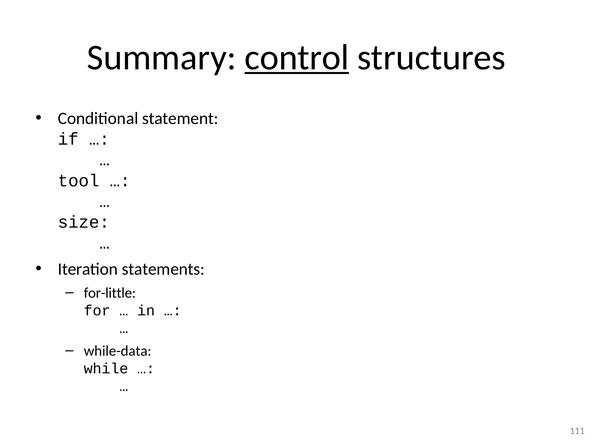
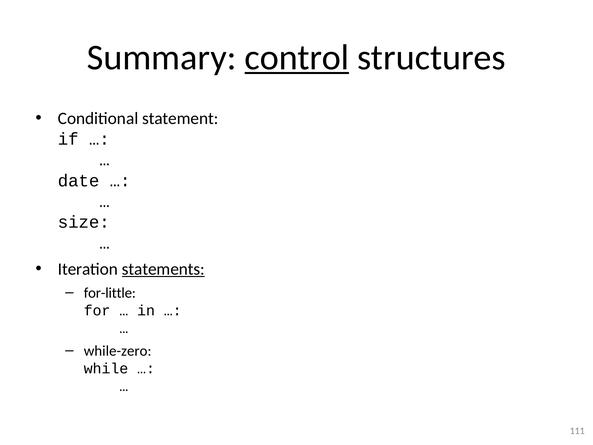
tool: tool -> date
statements underline: none -> present
while-data: while-data -> while-zero
